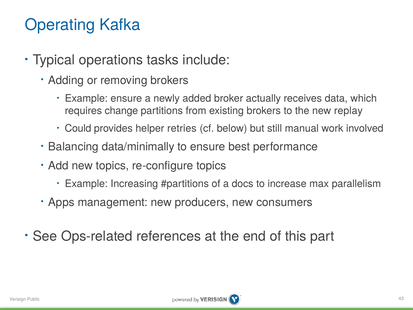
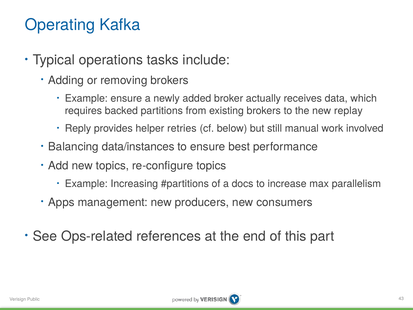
change: change -> backed
Could: Could -> Reply
data/minimally: data/minimally -> data/instances
